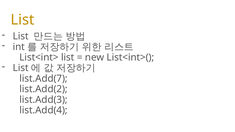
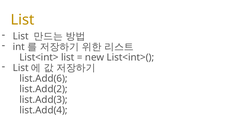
list.Add(7: list.Add(7 -> list.Add(6
